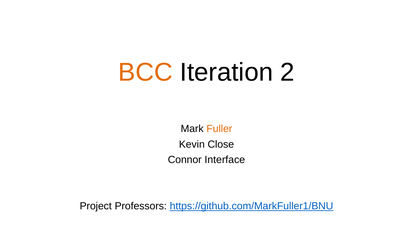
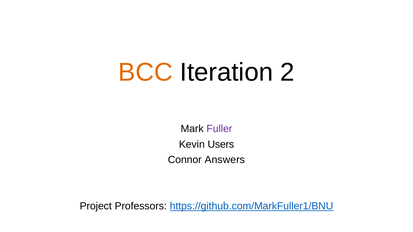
Fuller colour: orange -> purple
Close: Close -> Users
Interface: Interface -> Answers
